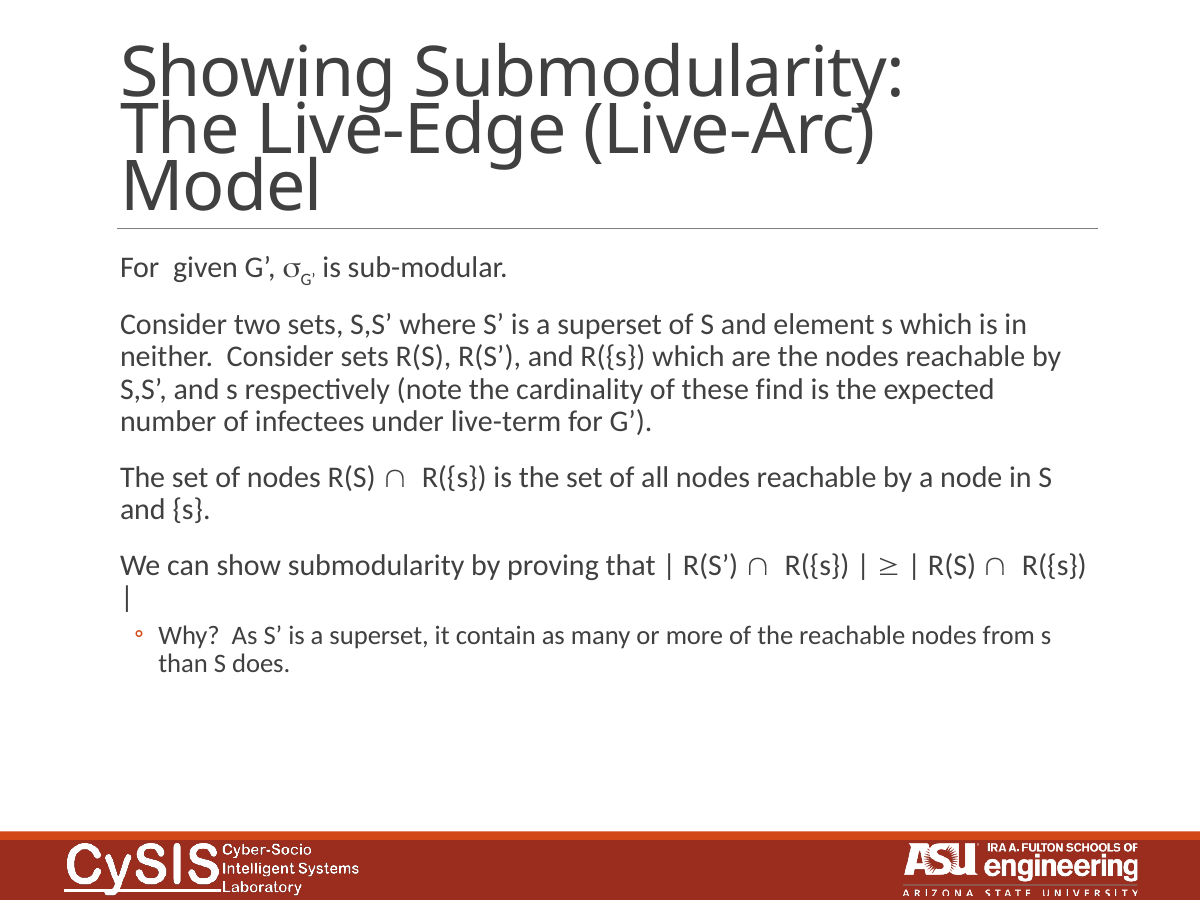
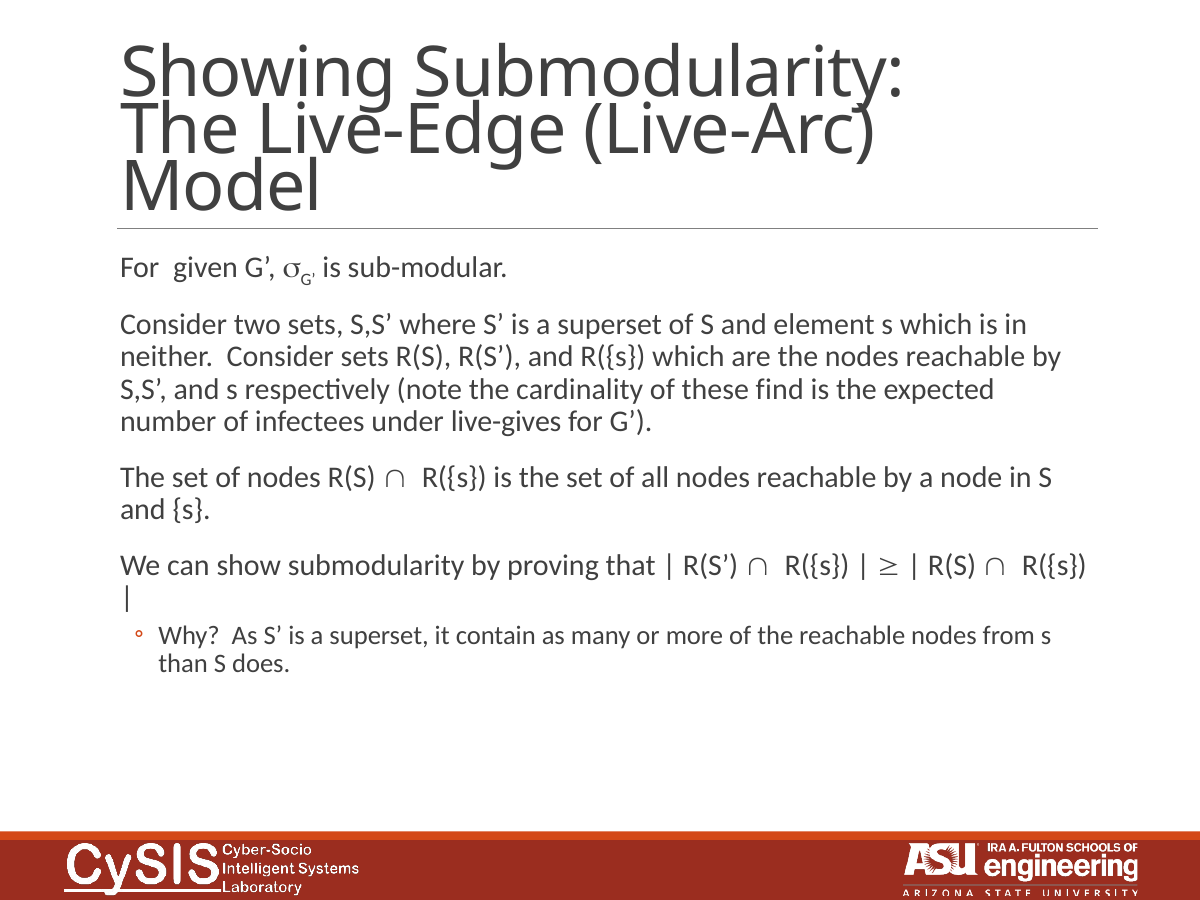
live-term: live-term -> live-gives
